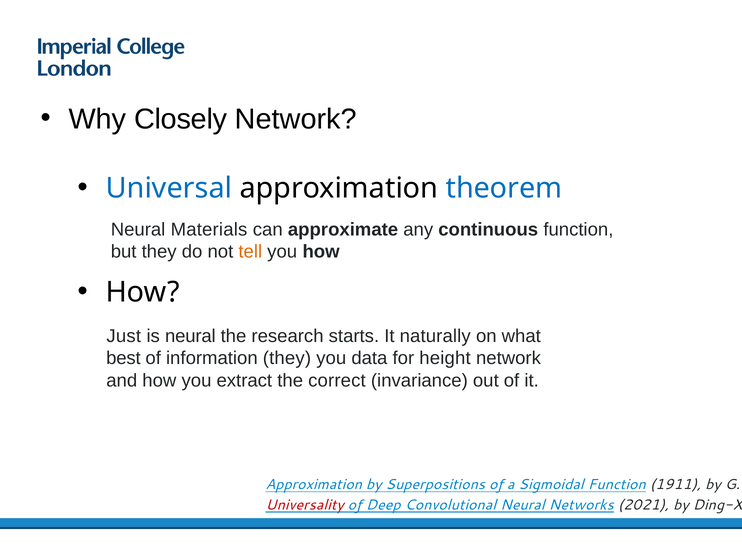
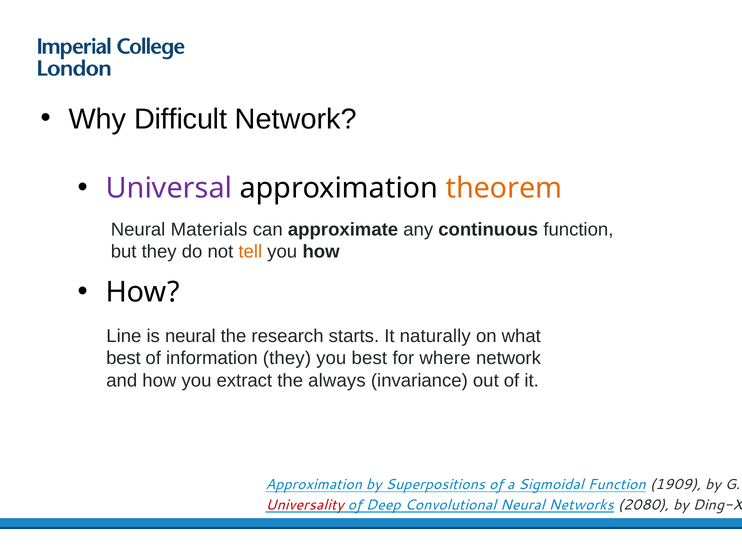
Closely: Closely -> Difficult
Universal colour: blue -> purple
theorem colour: blue -> orange
Just: Just -> Line
you data: data -> best
height: height -> where
correct: correct -> always
1911: 1911 -> 1909
2021: 2021 -> 2080
